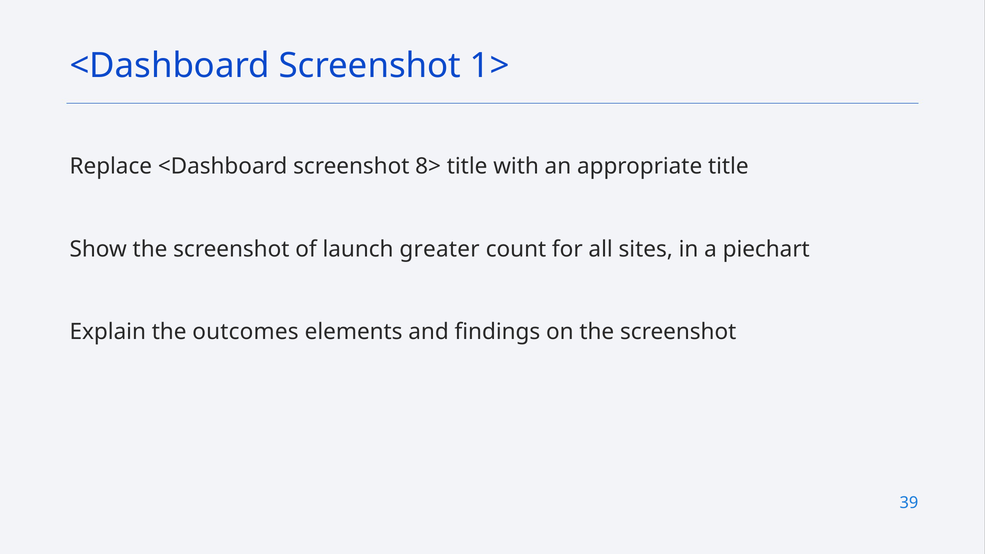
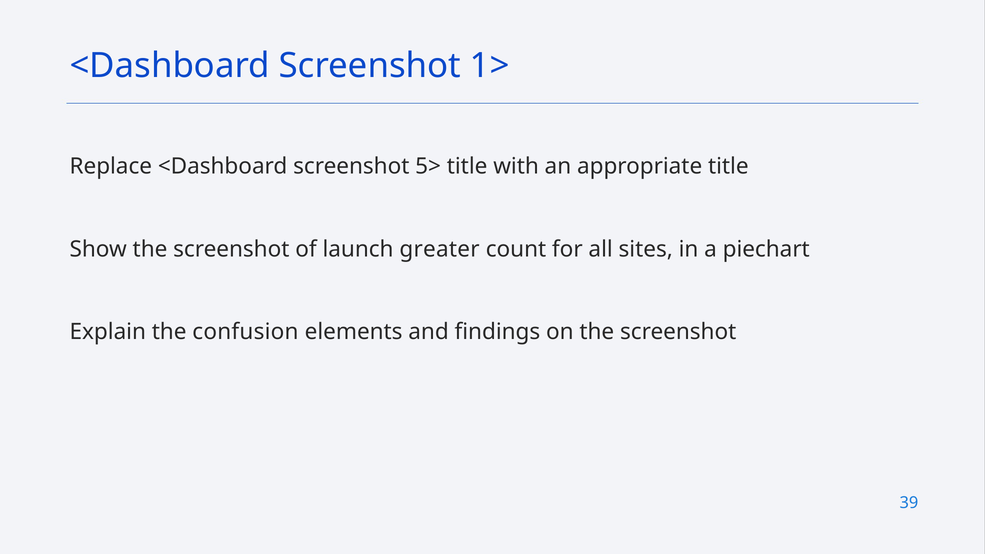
8>: 8> -> 5>
outcomes: outcomes -> confusion
